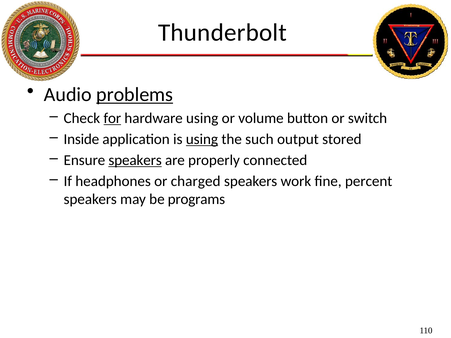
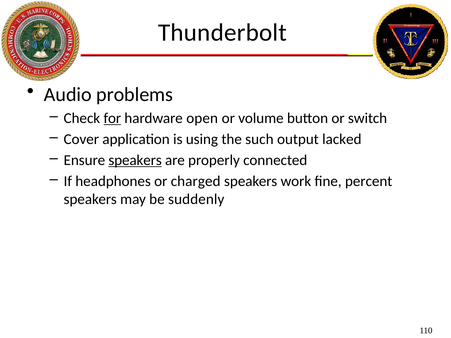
problems underline: present -> none
hardware using: using -> open
Inside: Inside -> Cover
using at (202, 139) underline: present -> none
stored: stored -> lacked
programs: programs -> suddenly
